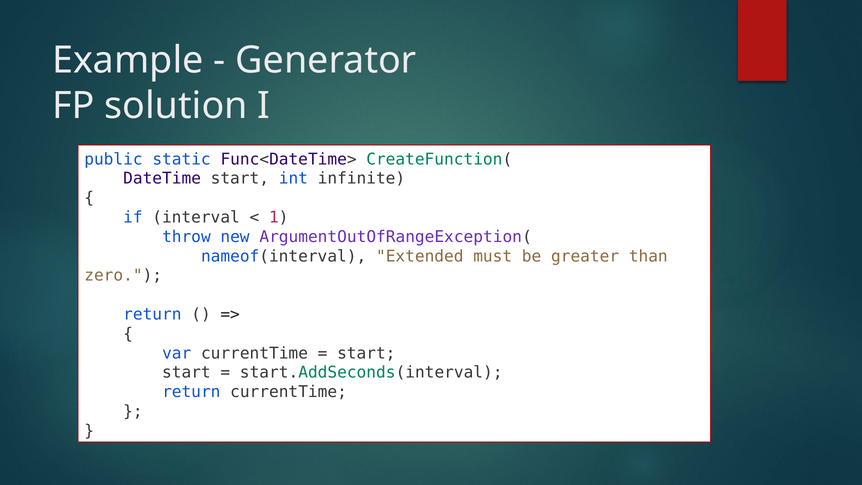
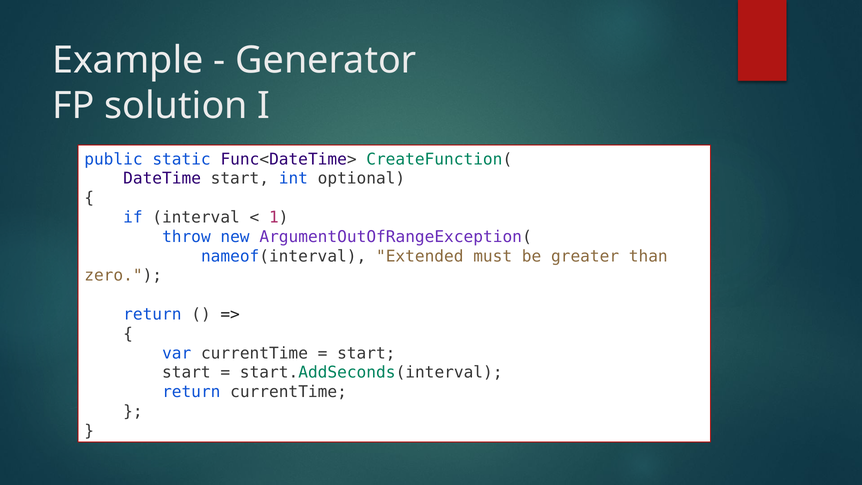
infinite: infinite -> optional
